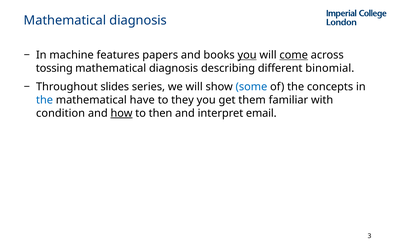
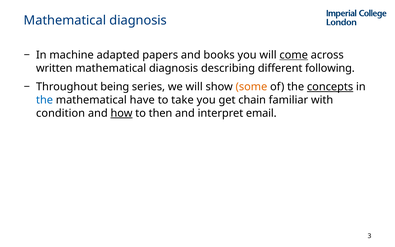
features: features -> adapted
you at (247, 55) underline: present -> none
tossing: tossing -> written
binomial: binomial -> following
slides: slides -> being
some colour: blue -> orange
concepts underline: none -> present
they: they -> take
them: them -> chain
